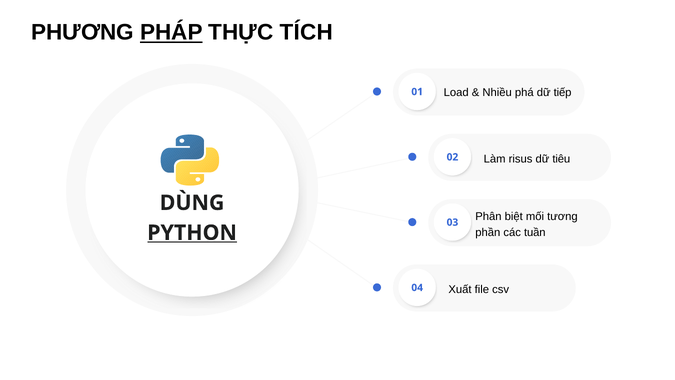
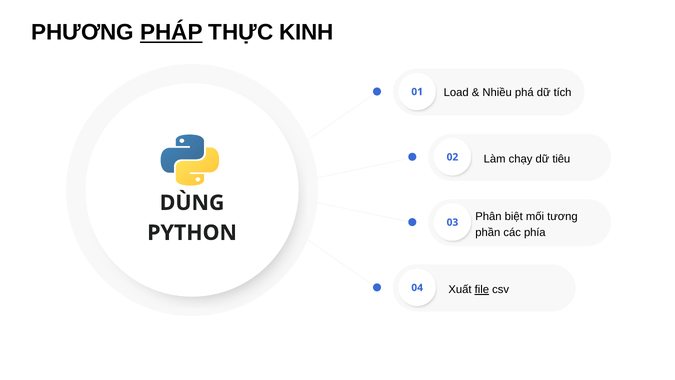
TÍCH: TÍCH -> KINH
tiếp: tiếp -> tích
risus: risus -> chạy
tuần: tuần -> phía
PYTHON underline: present -> none
file underline: none -> present
